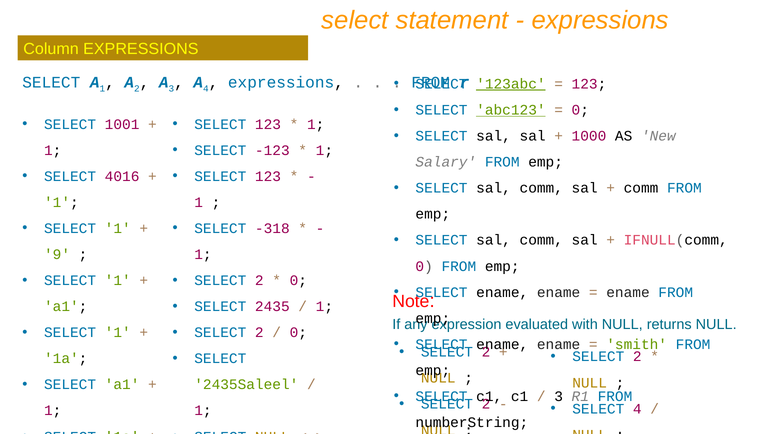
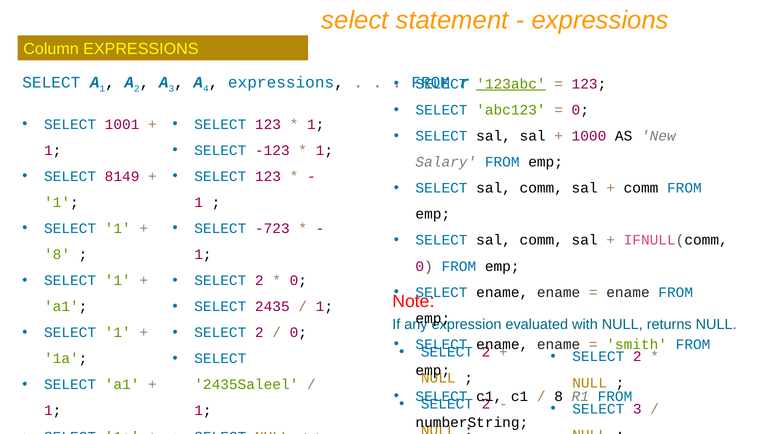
abc123 underline: present -> none
4016: 4016 -> 8149
-318: -318 -> -723
9 at (57, 254): 9 -> 8
3 at (559, 396): 3 -> 8
SELECT 4: 4 -> 3
